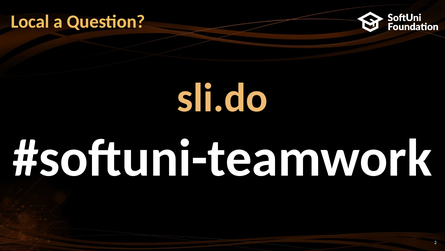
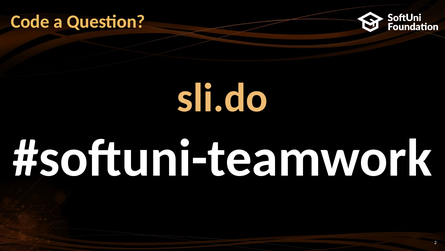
Local: Local -> Code
